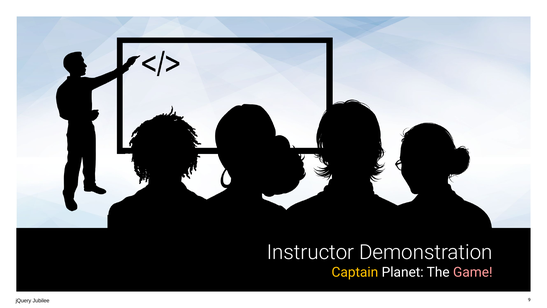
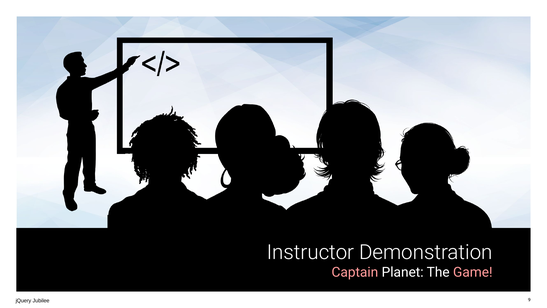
Captain colour: yellow -> pink
